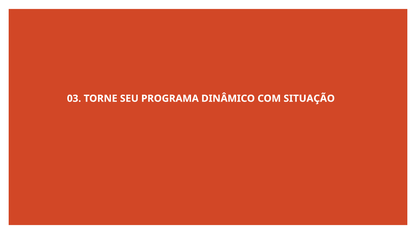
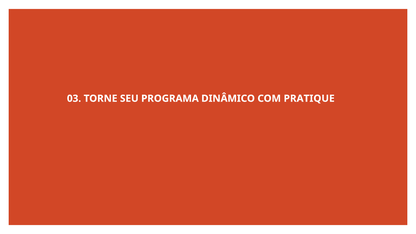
SITUAÇÃO: SITUAÇÃO -> PRATIQUE
